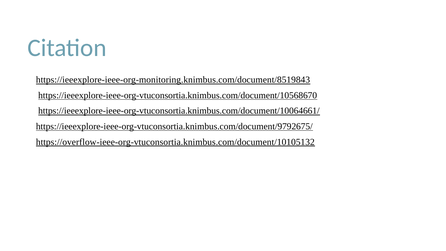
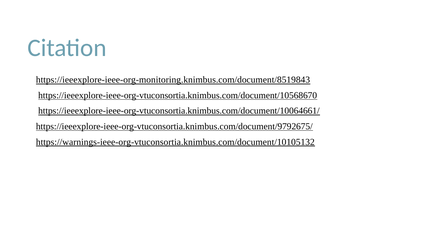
https://overflow-ieee-org-vtuconsortia.knimbus.com/document/10105132: https://overflow-ieee-org-vtuconsortia.knimbus.com/document/10105132 -> https://warnings-ieee-org-vtuconsortia.knimbus.com/document/10105132
